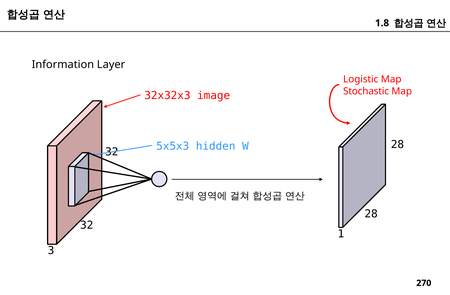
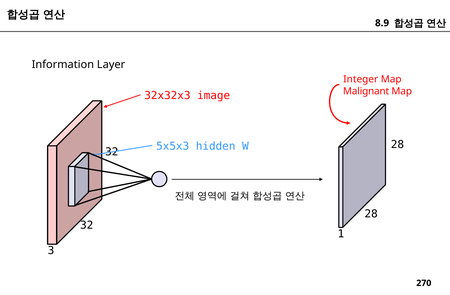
1.8: 1.8 -> 8.9
Logistic: Logistic -> Integer
Stochastic: Stochastic -> Malignant
